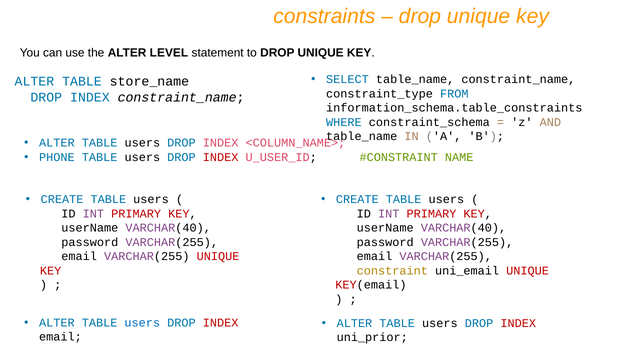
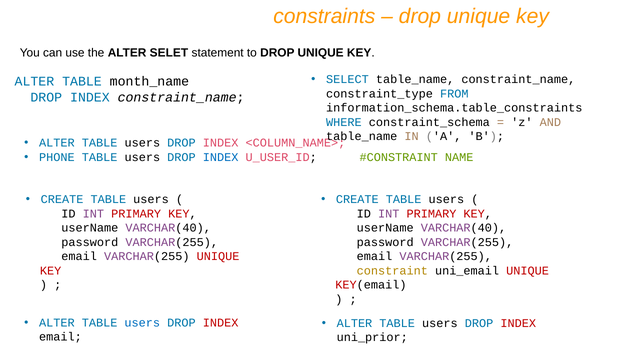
LEVEL: LEVEL -> SELET
store_name: store_name -> month_name
INDEX at (221, 157) colour: red -> blue
